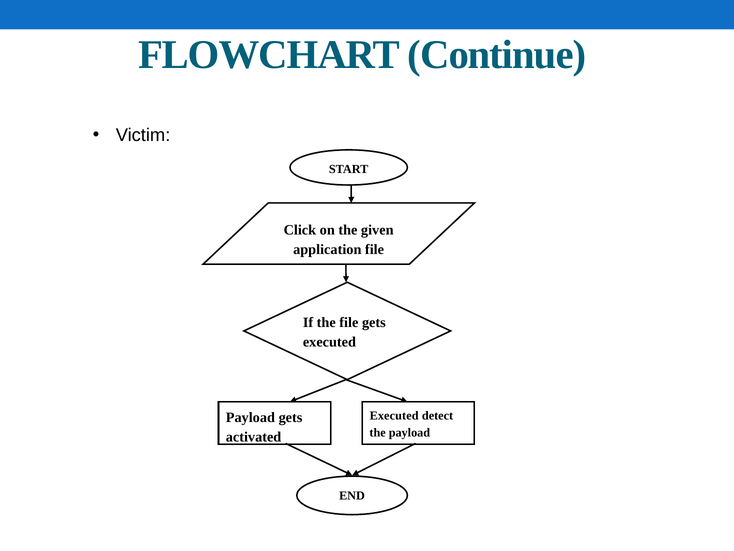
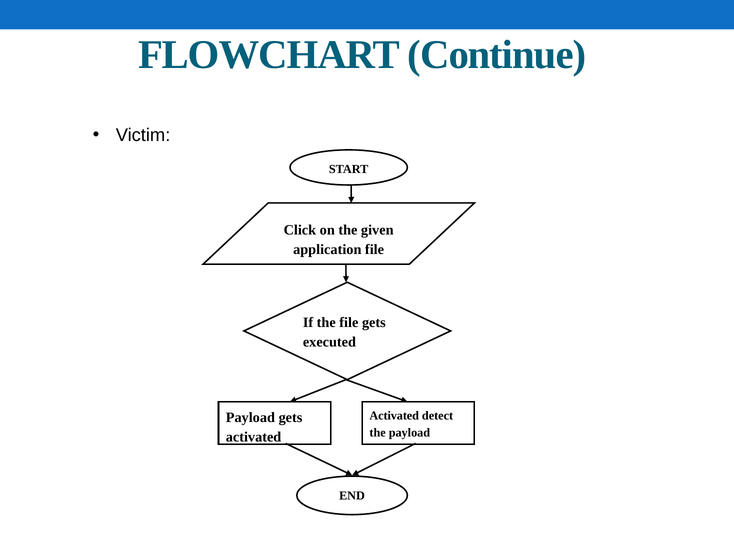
Executed at (394, 415): Executed -> Activated
